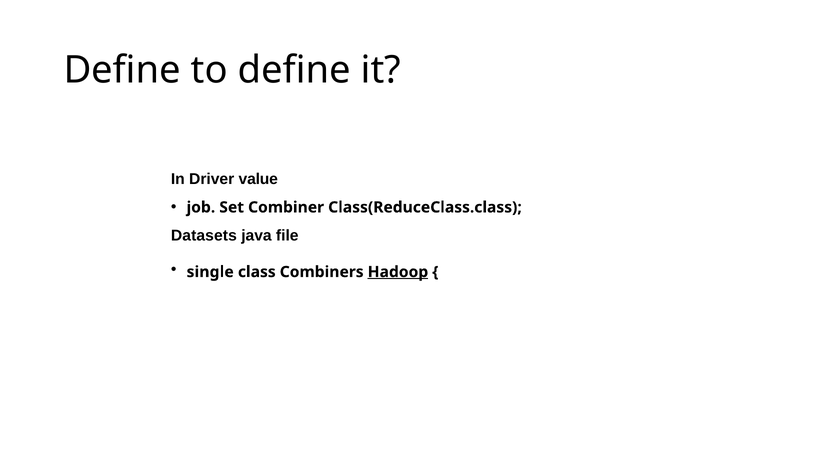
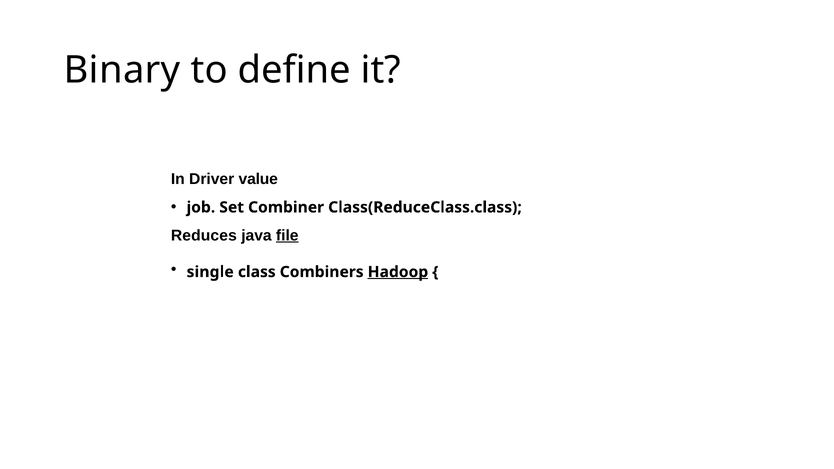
Define at (122, 70): Define -> Binary
Datasets: Datasets -> Reduces
file underline: none -> present
